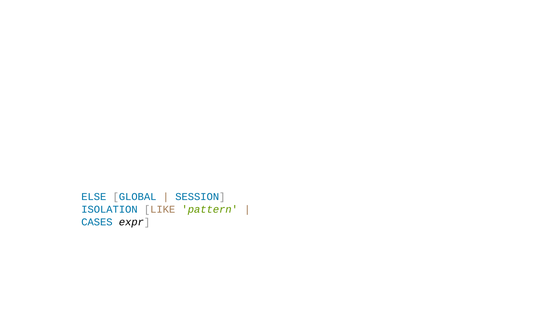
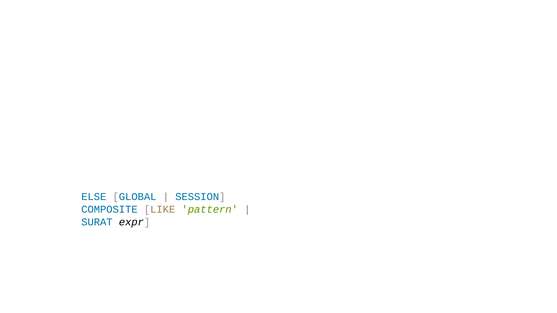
ISOLATION: ISOLATION -> COMPOSITE
CASES: CASES -> SURAT
